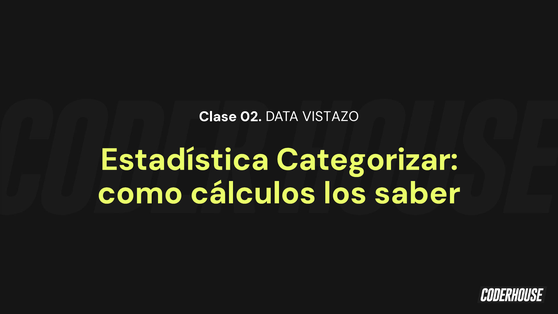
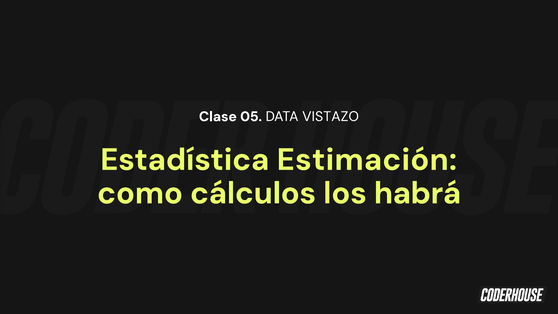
02: 02 -> 05
Categorizar: Categorizar -> Estimación
saber: saber -> habrá
